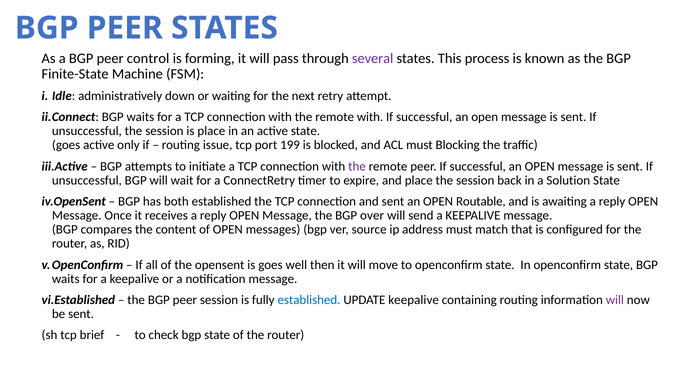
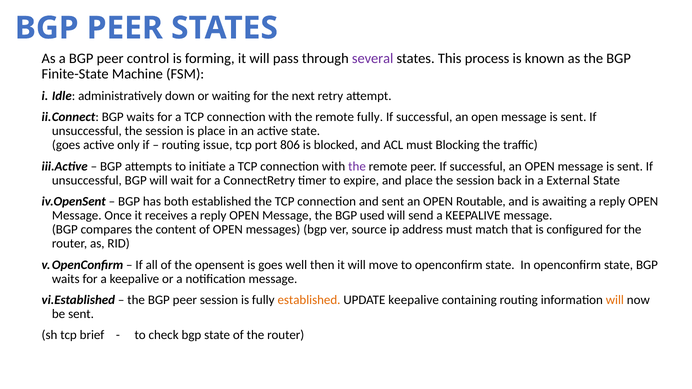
remote with: with -> fully
199: 199 -> 806
Solution: Solution -> External
over: over -> used
established at (309, 300) colour: blue -> orange
will at (615, 300) colour: purple -> orange
